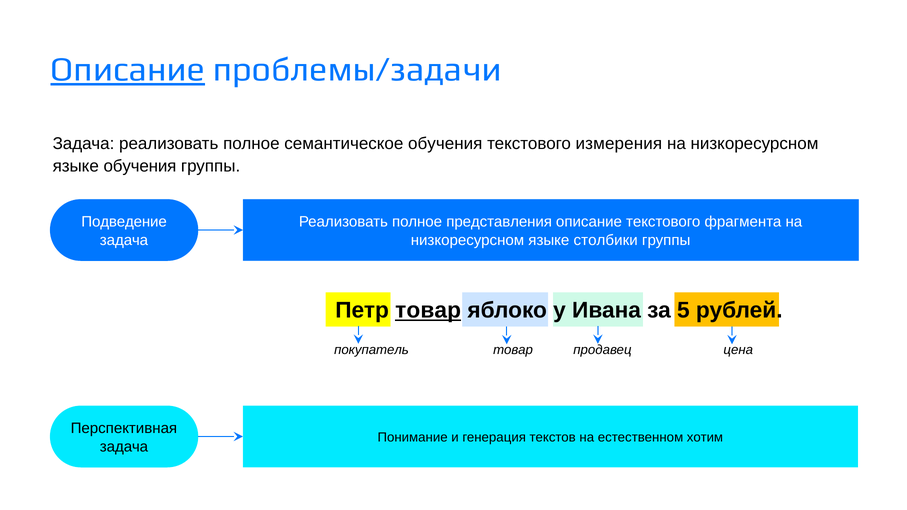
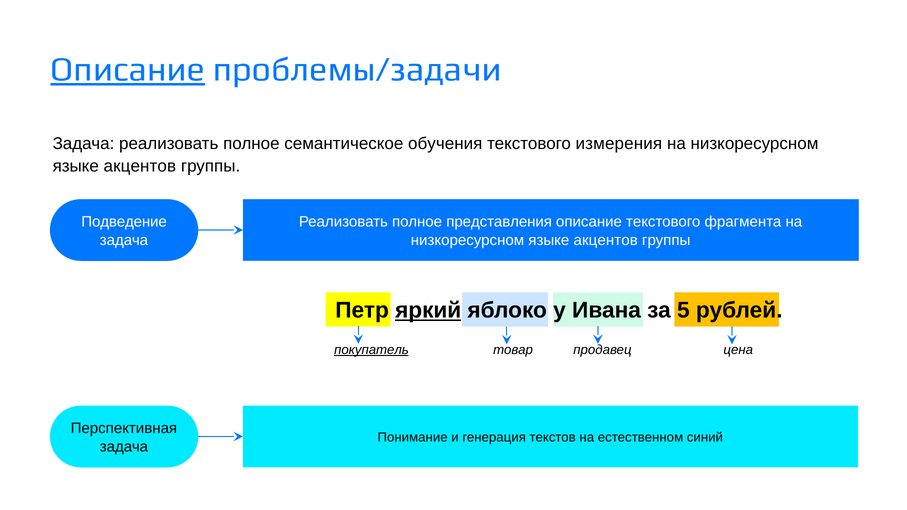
обучения at (140, 166): обучения -> акцентов
столбики at (606, 240): столбики -> акцентов
Петр товар: товар -> яркий
покупатель underline: none -> present
хотим: хотим -> синий
